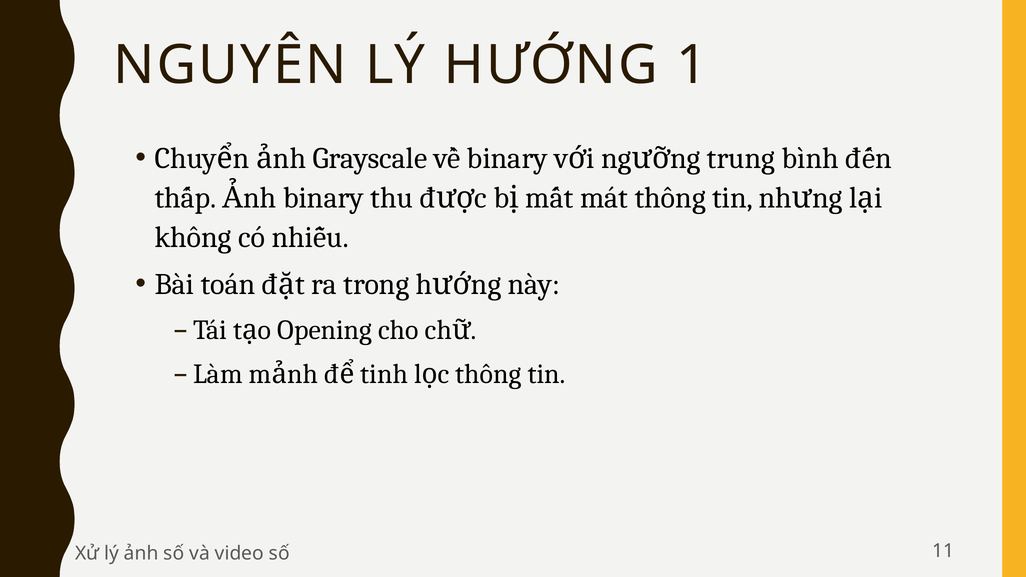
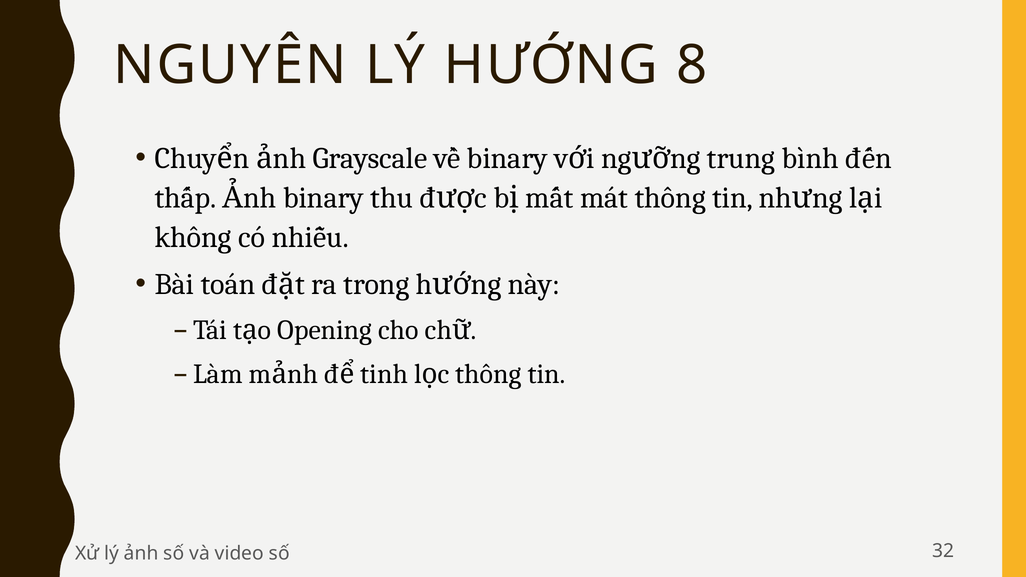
1: 1 -> 8
11: 11 -> 32
